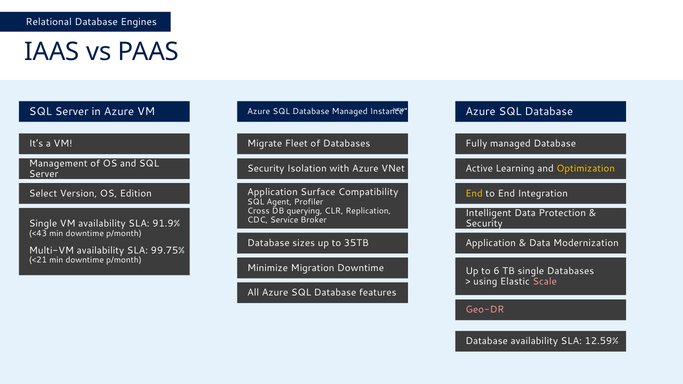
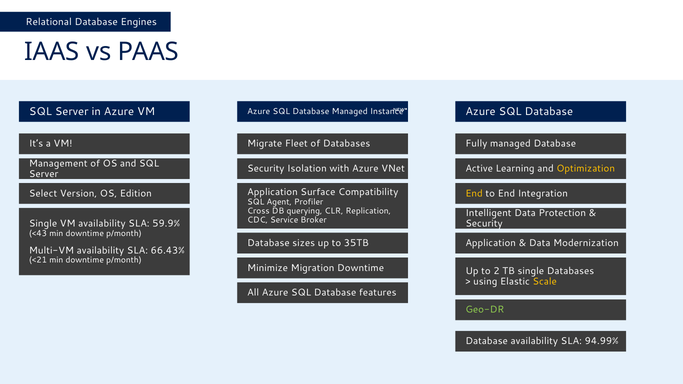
91.9%: 91.9% -> 59.9%
99.75%: 99.75% -> 66.43%
6: 6 -> 2
Scale colour: pink -> yellow
Geo-DR colour: pink -> light green
12.59%: 12.59% -> 94.99%
